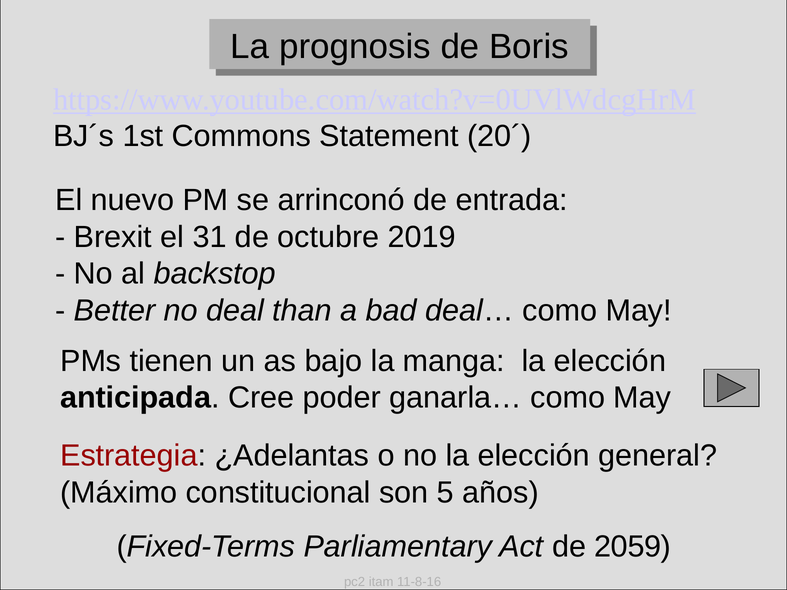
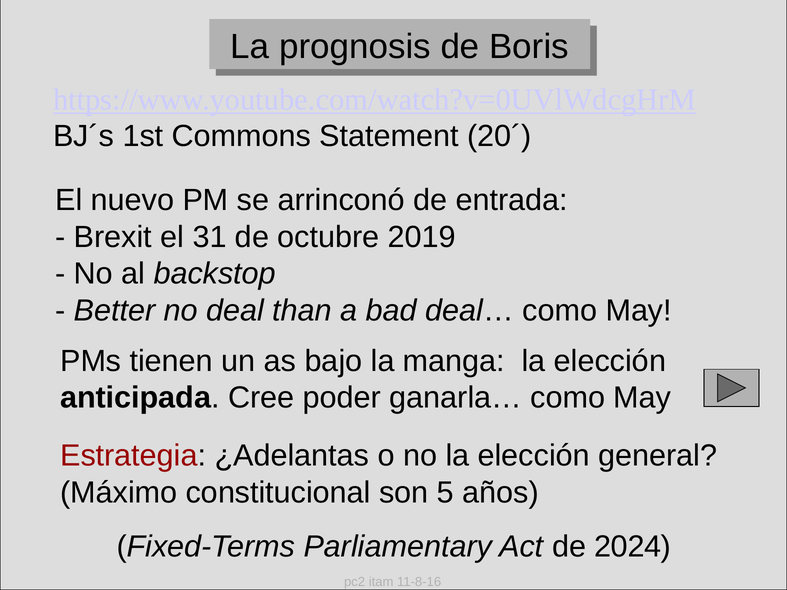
2059: 2059 -> 2024
